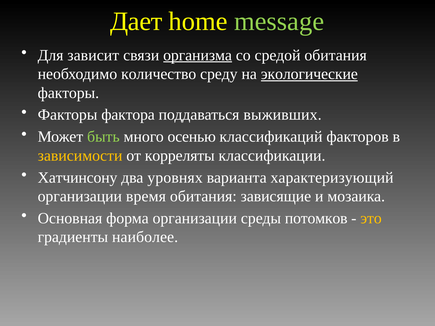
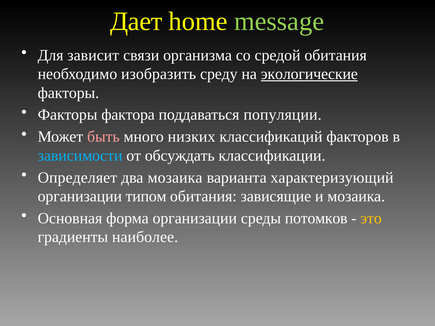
организма underline: present -> none
количество: количество -> изобразить
выживших: выживших -> популяции
быть colour: light green -> pink
осенью: осенью -> низких
зависимости colour: yellow -> light blue
корреляты: корреляты -> обсуждать
Хатчинсону: Хатчинсону -> Определяет
два уровнях: уровнях -> мозаика
время: время -> типом
